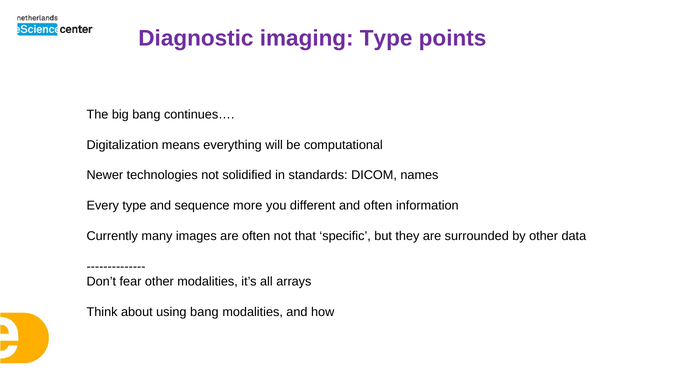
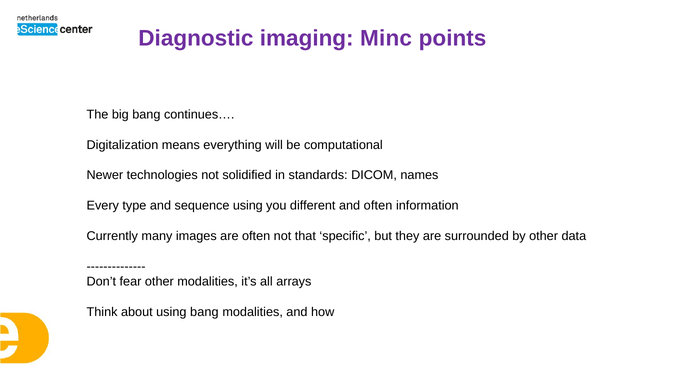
imaging Type: Type -> Minc
sequence more: more -> using
